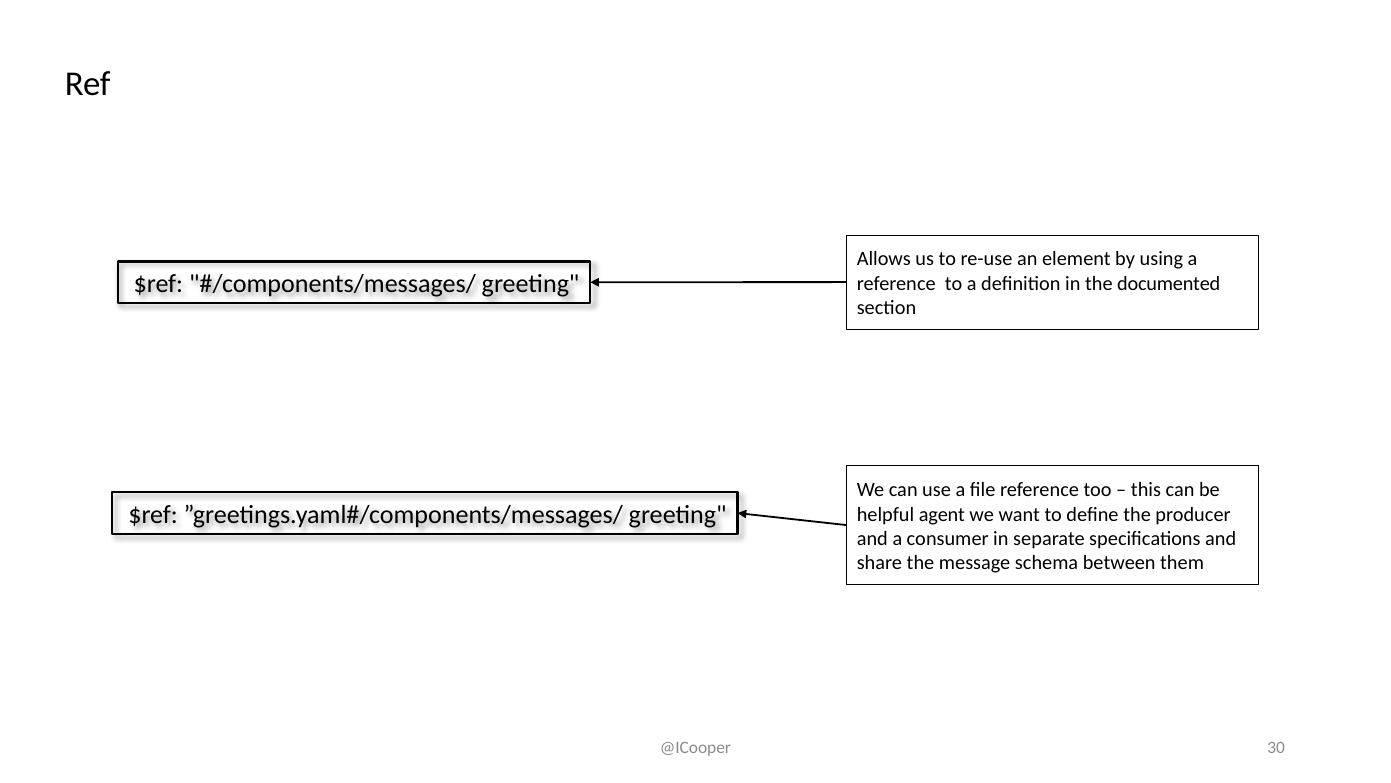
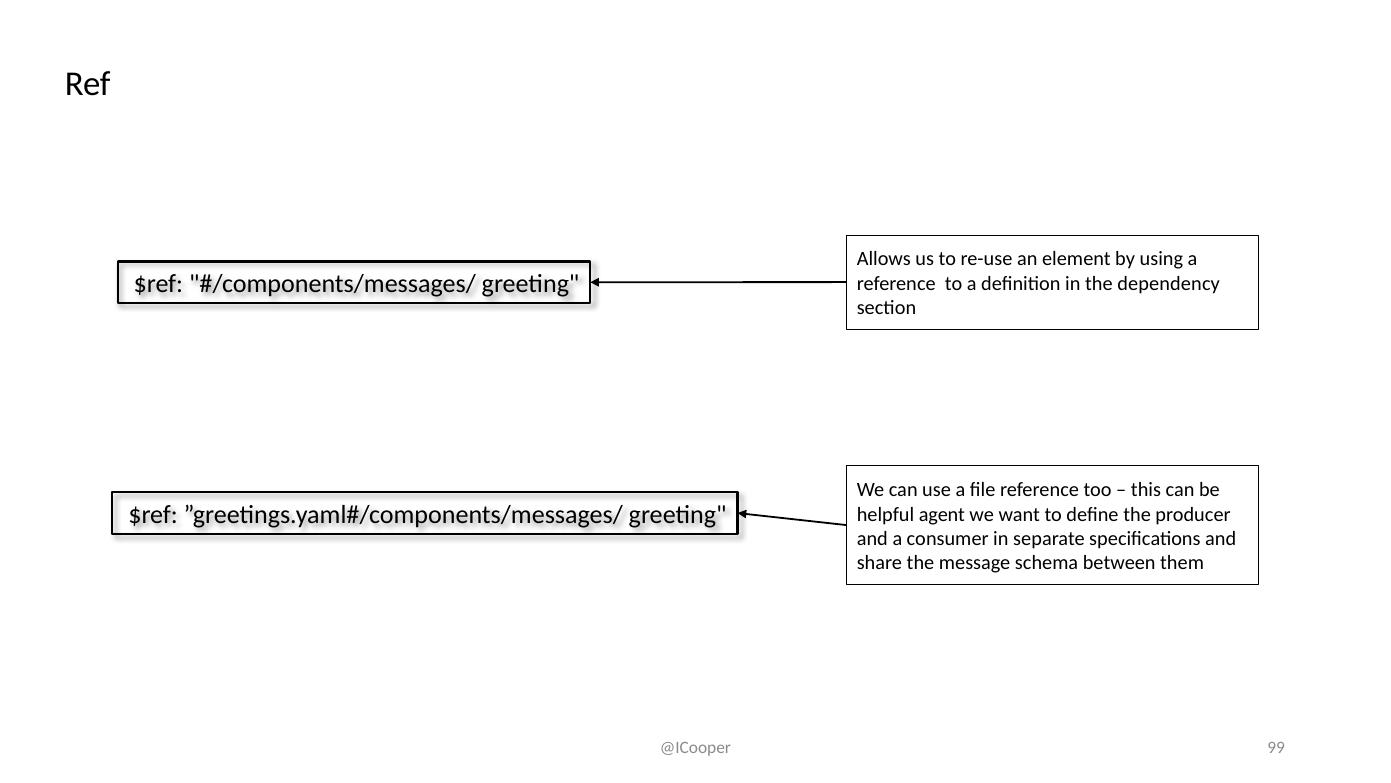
documented: documented -> dependency
30: 30 -> 99
